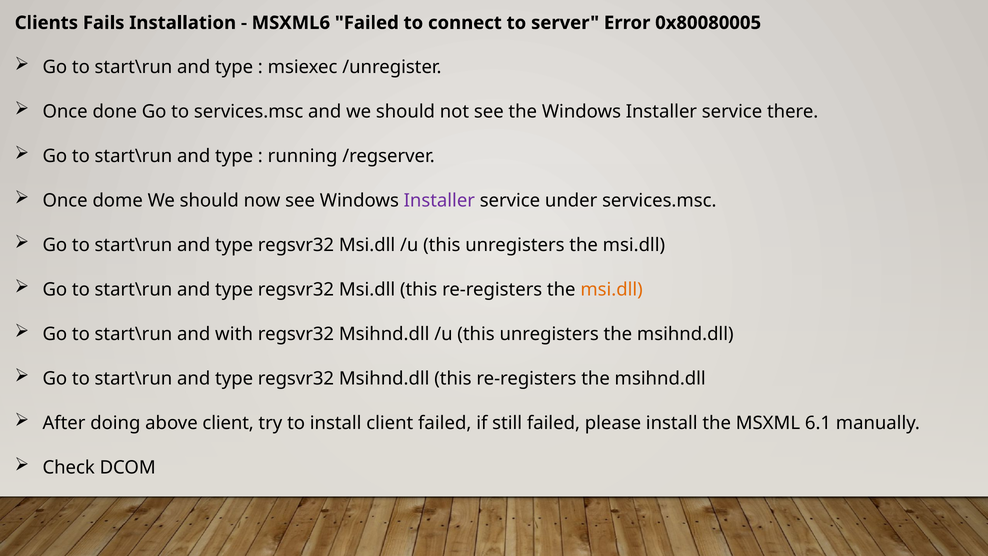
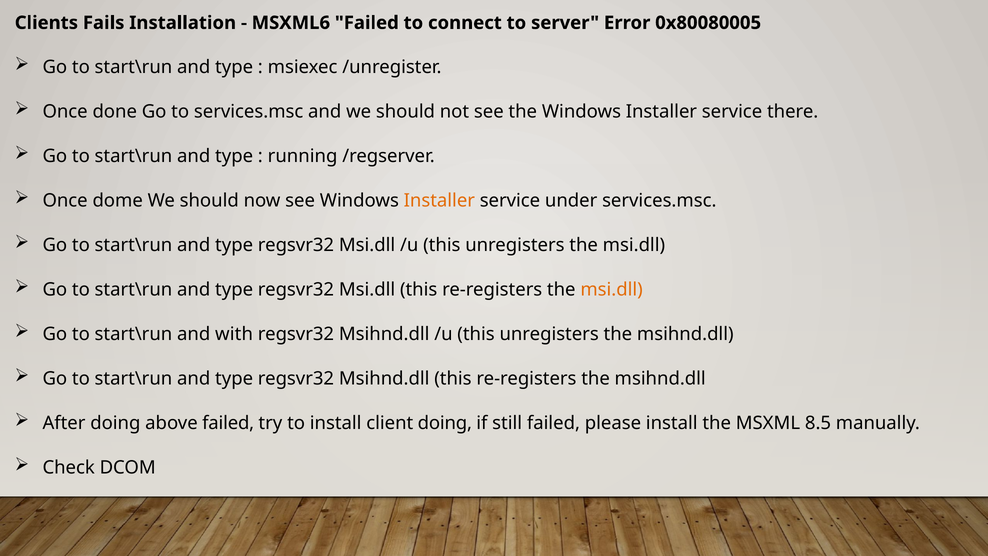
Installer at (439, 201) colour: purple -> orange
above client: client -> failed
client failed: failed -> doing
6.1: 6.1 -> 8.5
